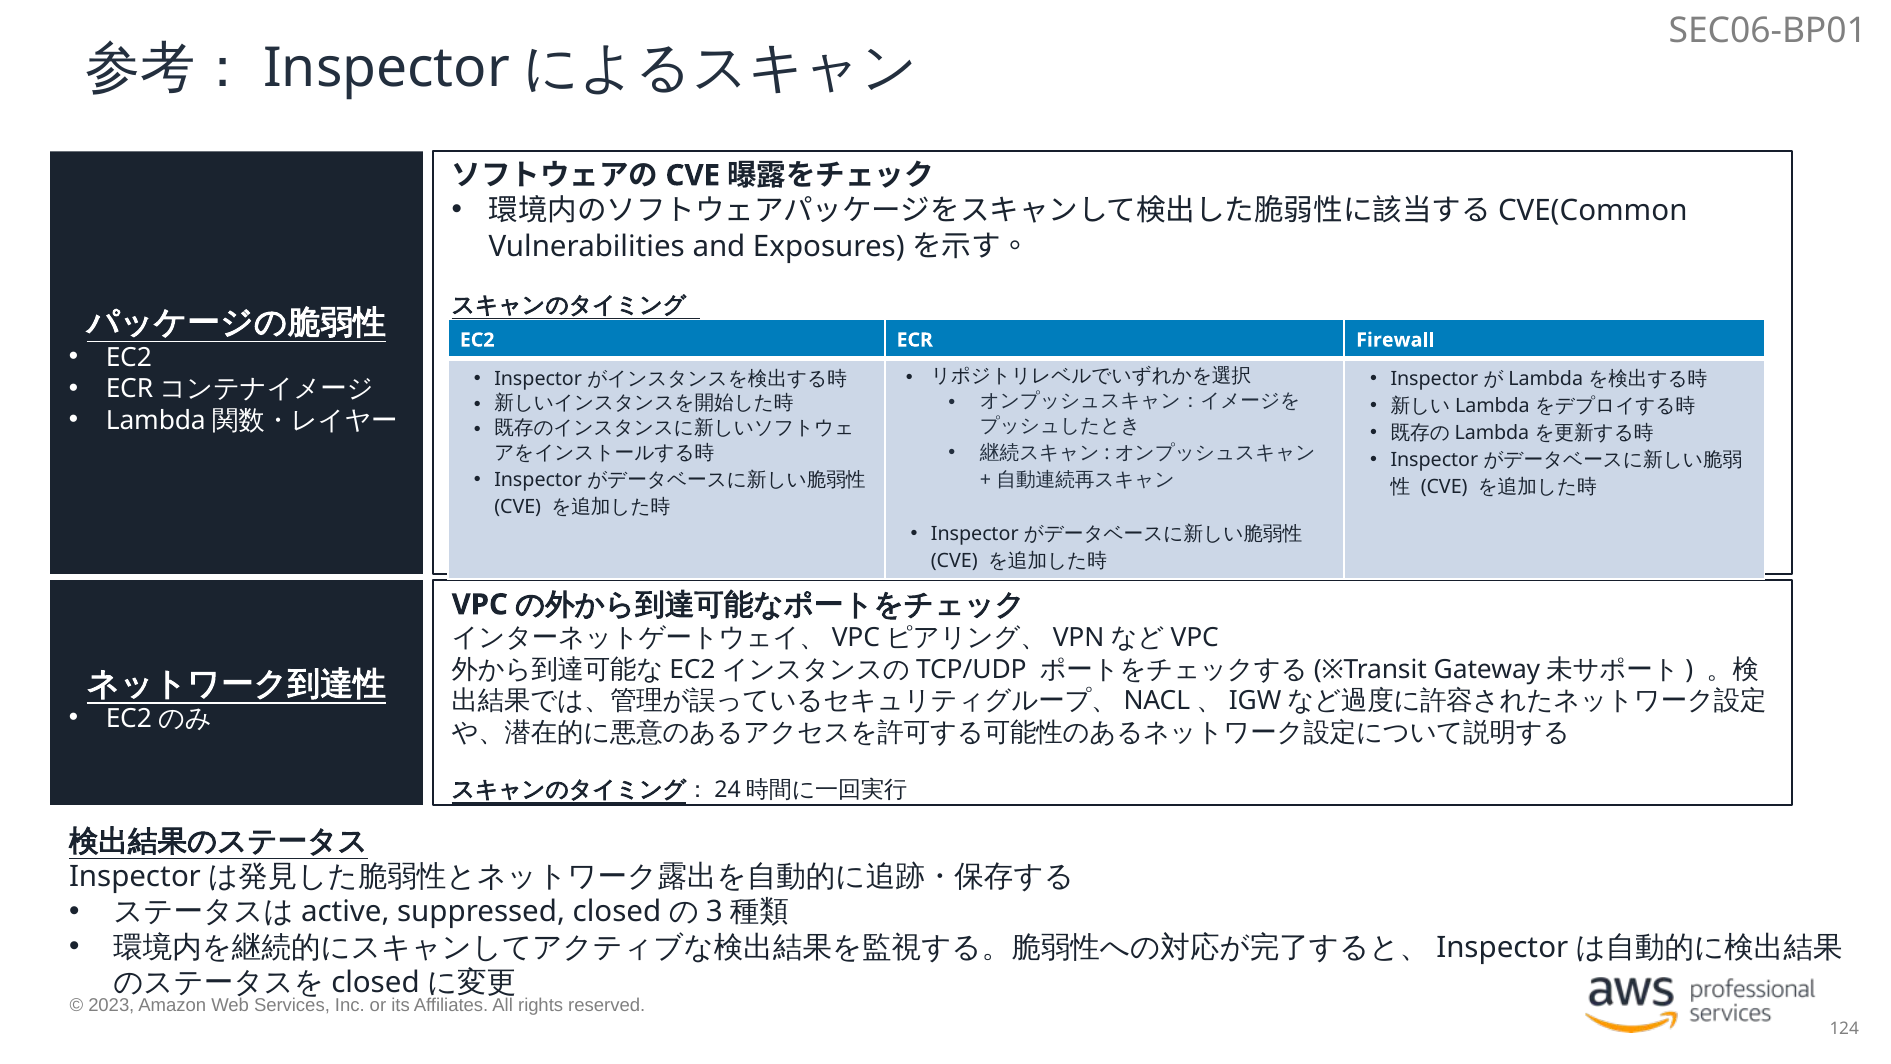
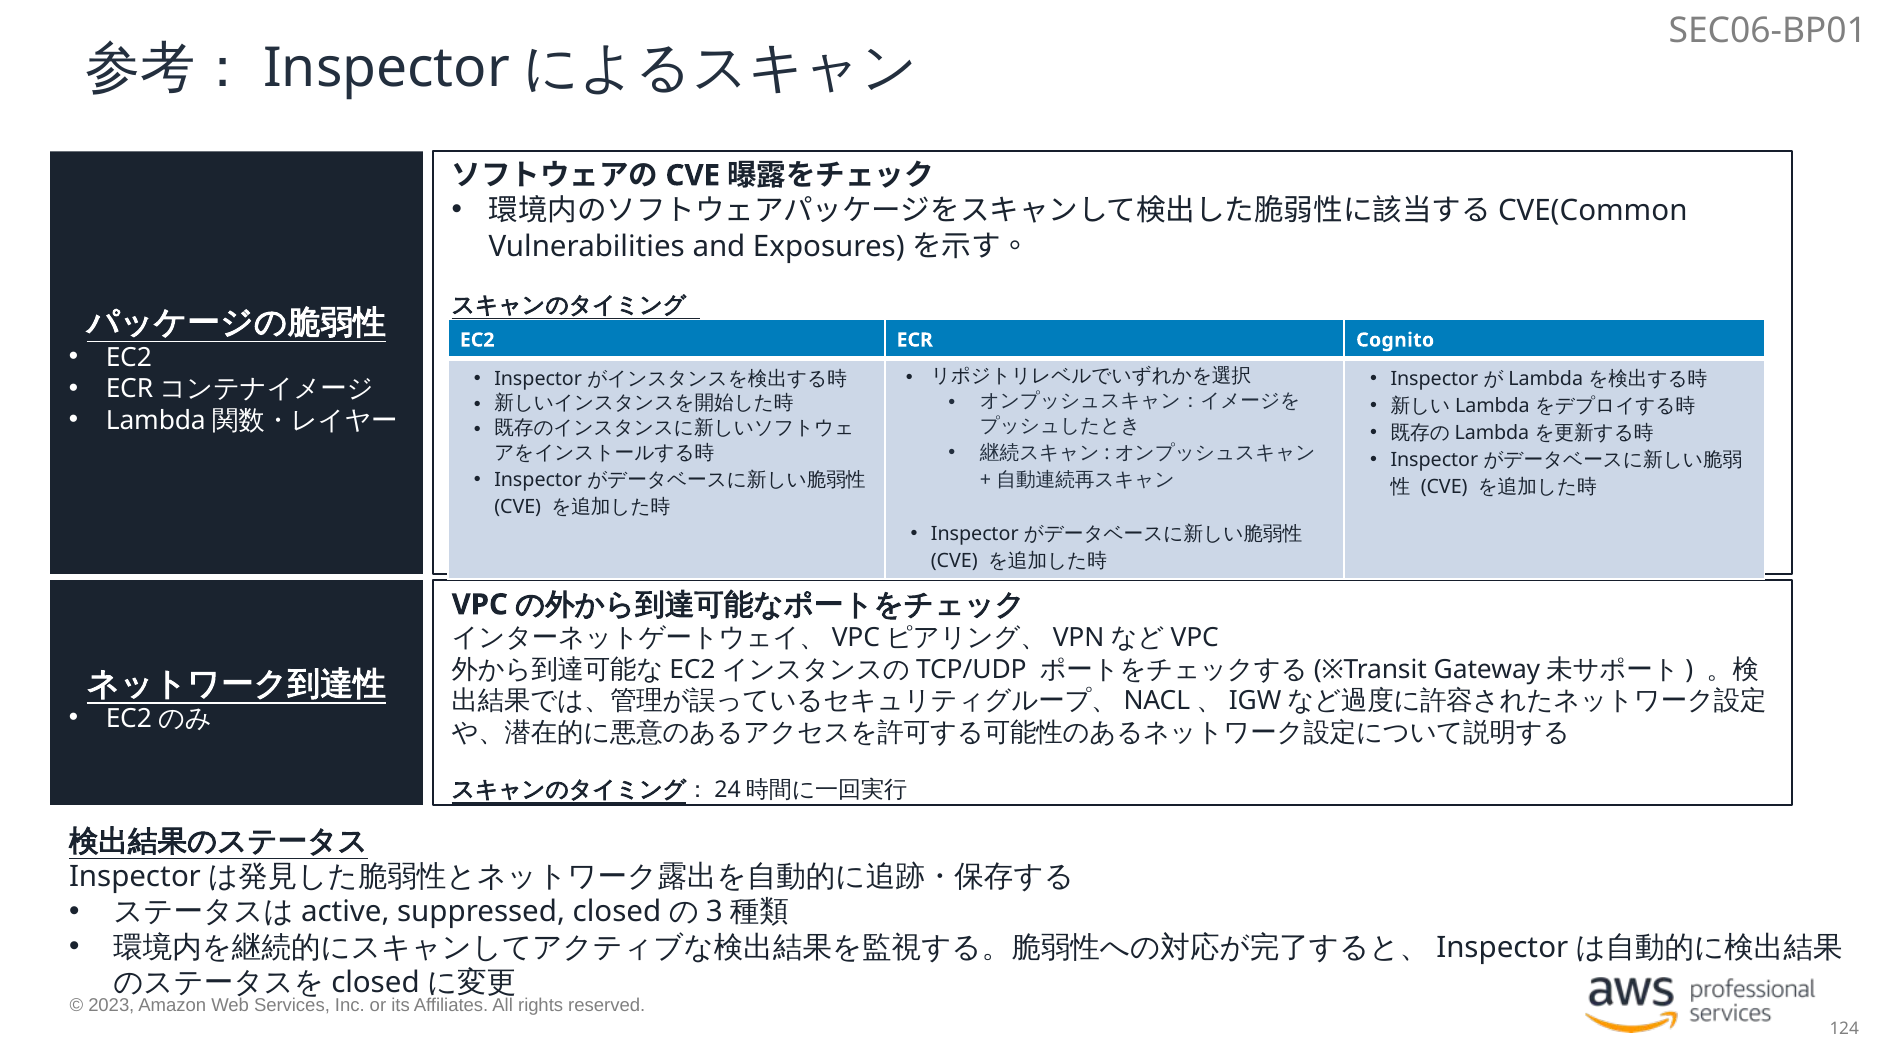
Firewall: Firewall -> Cognito
